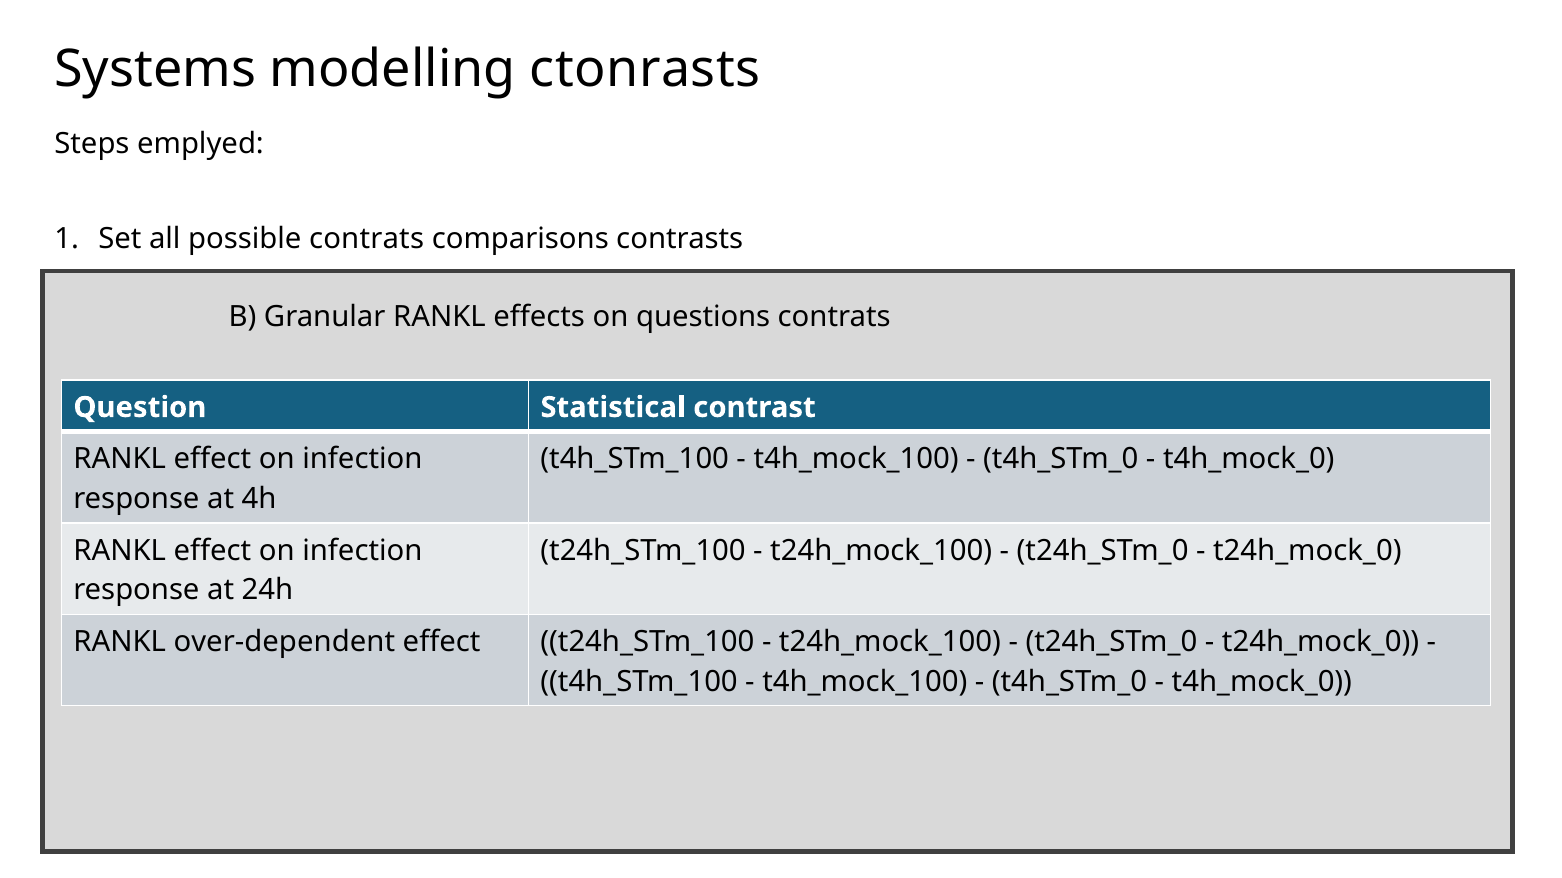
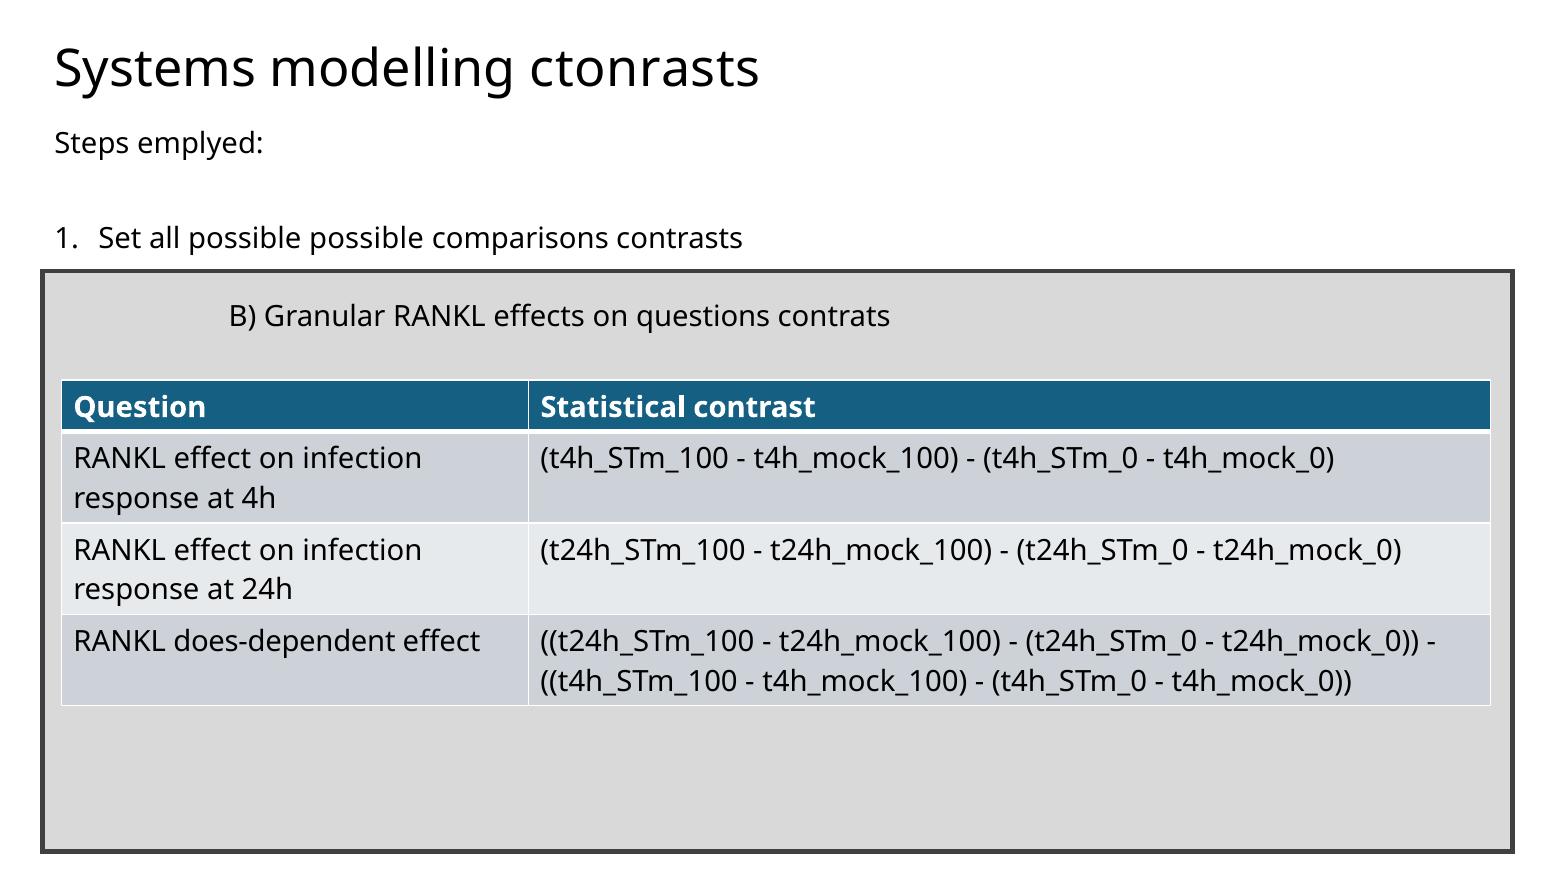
possible contrats: contrats -> possible
over-dependent: over-dependent -> does-dependent
